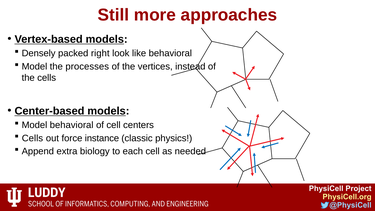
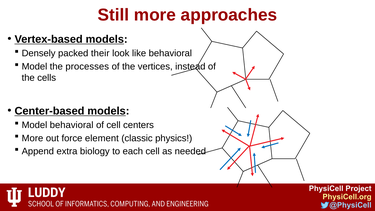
right: right -> their
Cells at (32, 138): Cells -> More
instance: instance -> element
